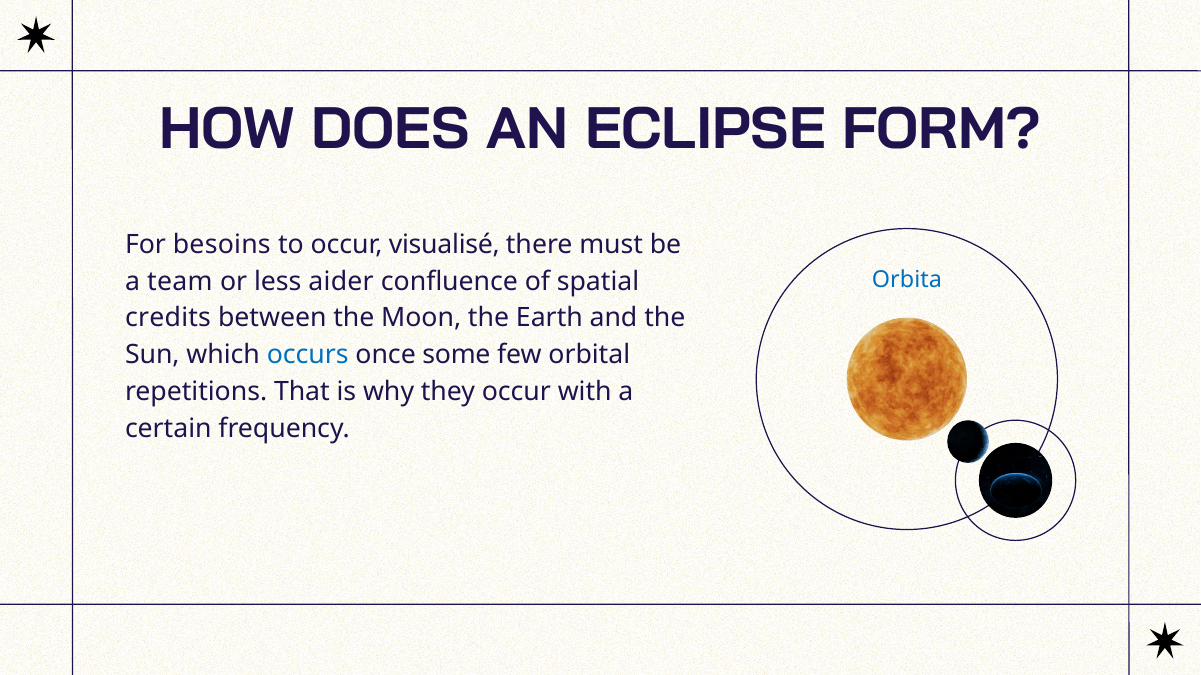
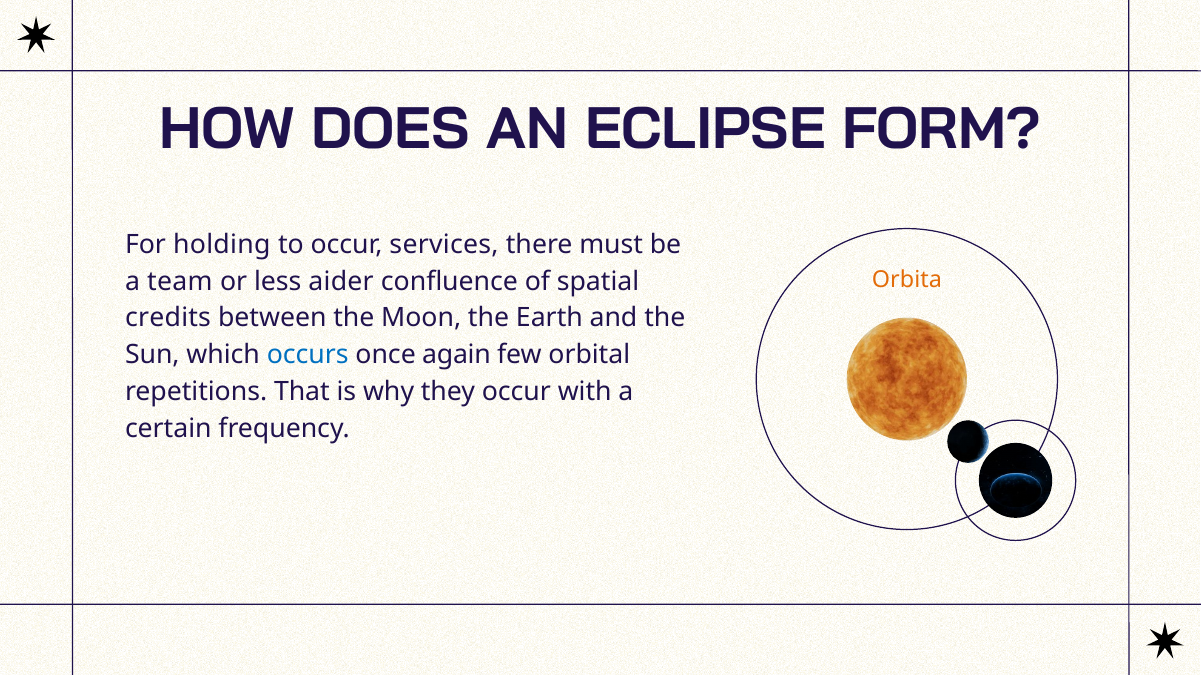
besoins: besoins -> holding
visualisé: visualisé -> services
Orbita colour: blue -> orange
some: some -> again
